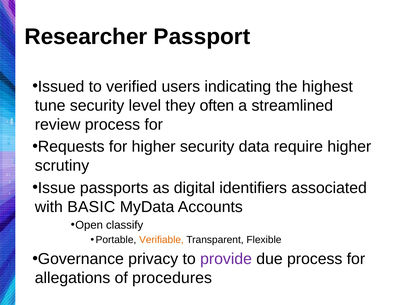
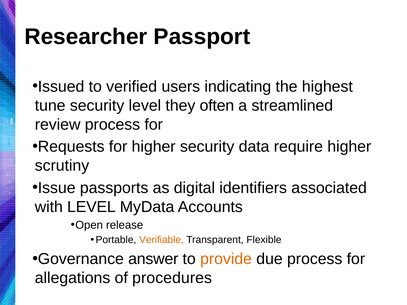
with BASIC: BASIC -> LEVEL
classify: classify -> release
privacy: privacy -> answer
provide colour: purple -> orange
